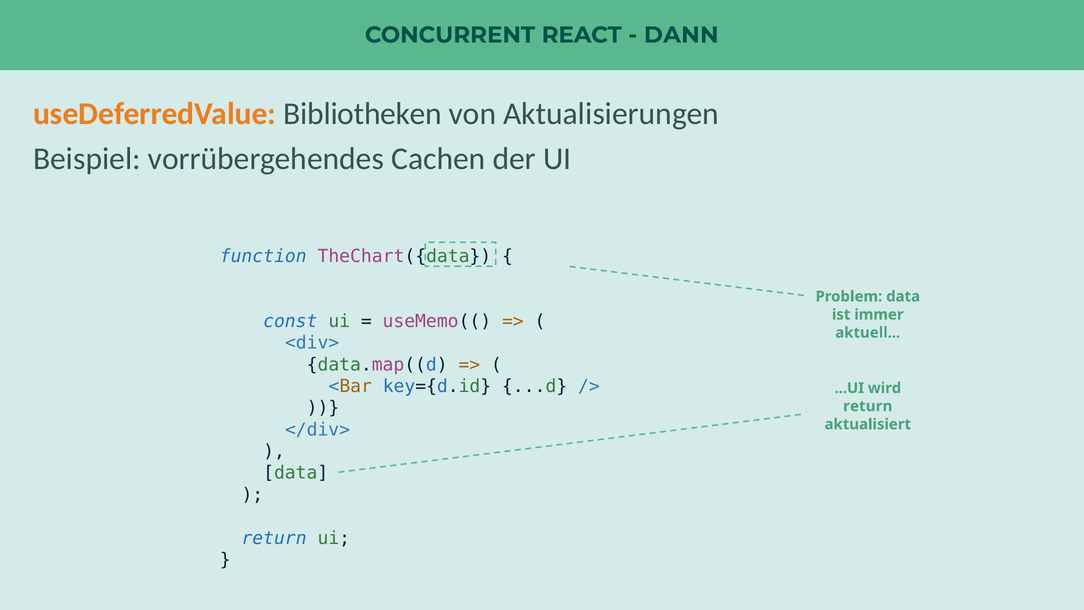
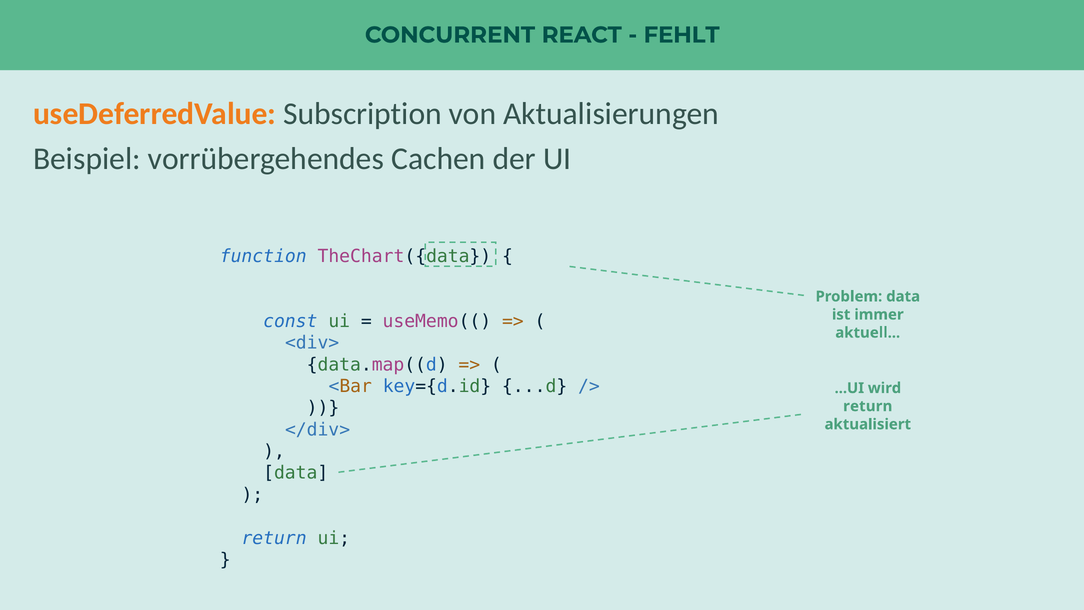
DANN: DANN -> FEHLT
Bibliotheken: Bibliotheken -> Subscription
